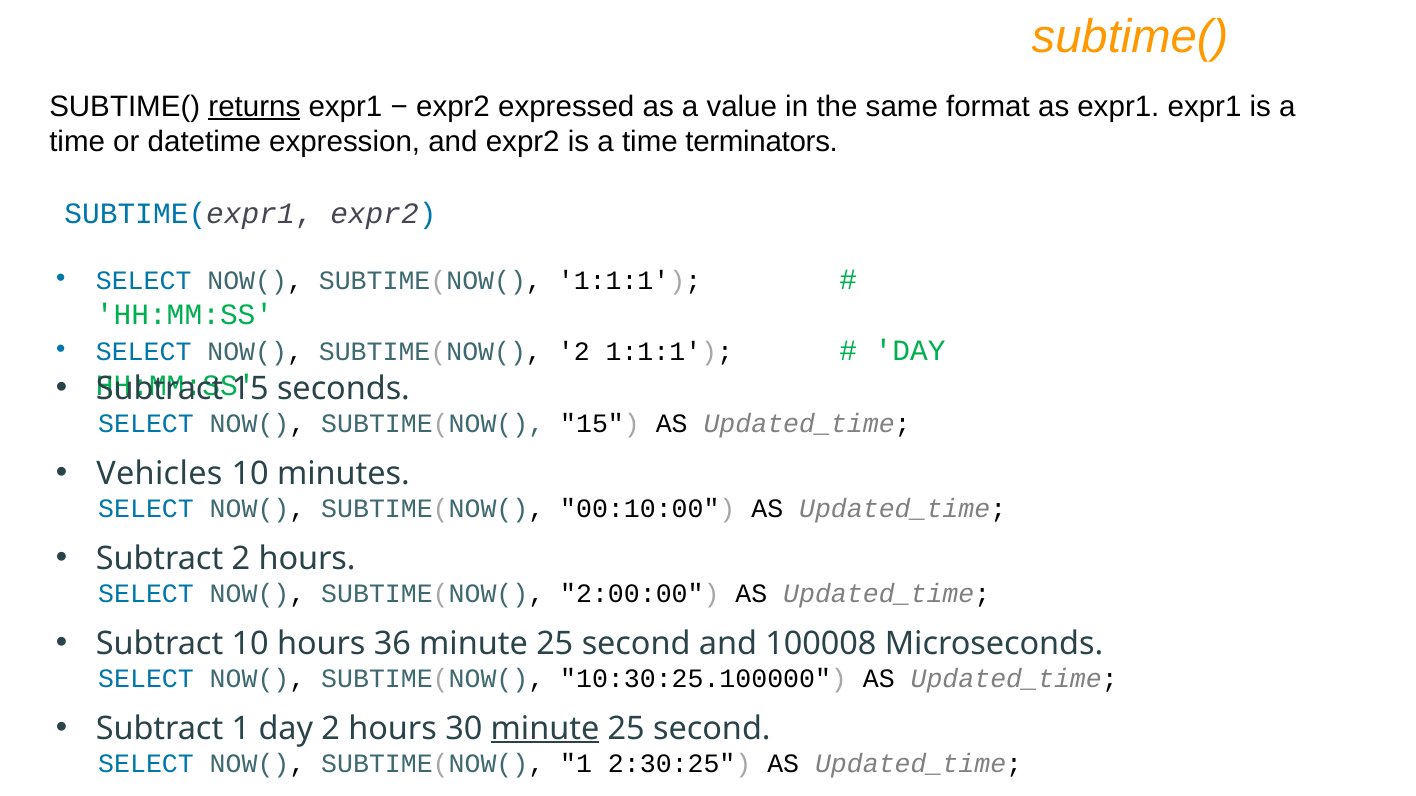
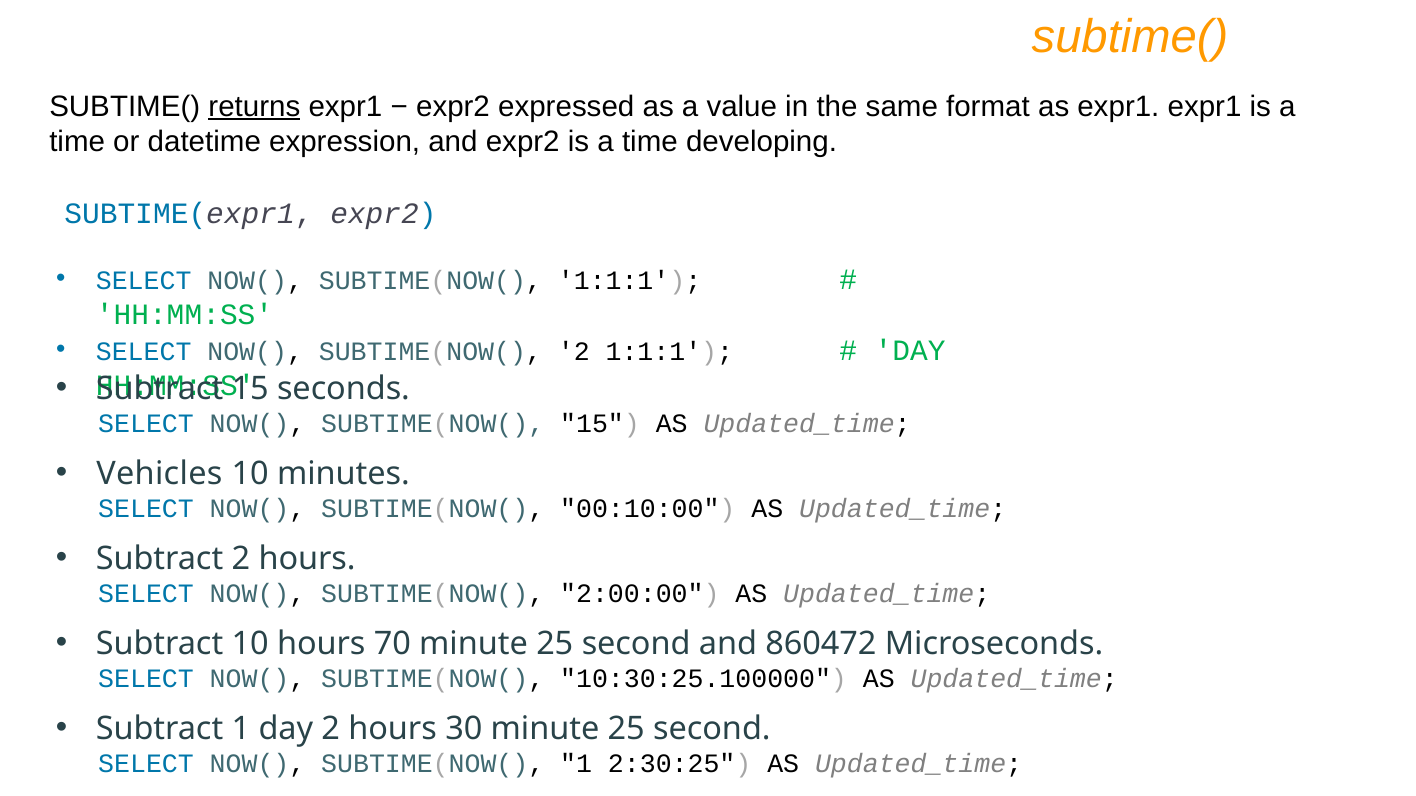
terminators: terminators -> developing
36: 36 -> 70
100008: 100008 -> 860472
minute at (545, 729) underline: present -> none
